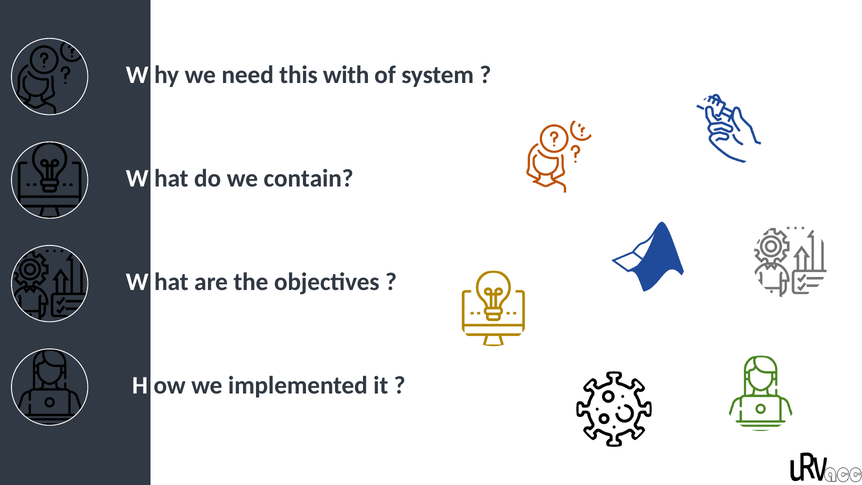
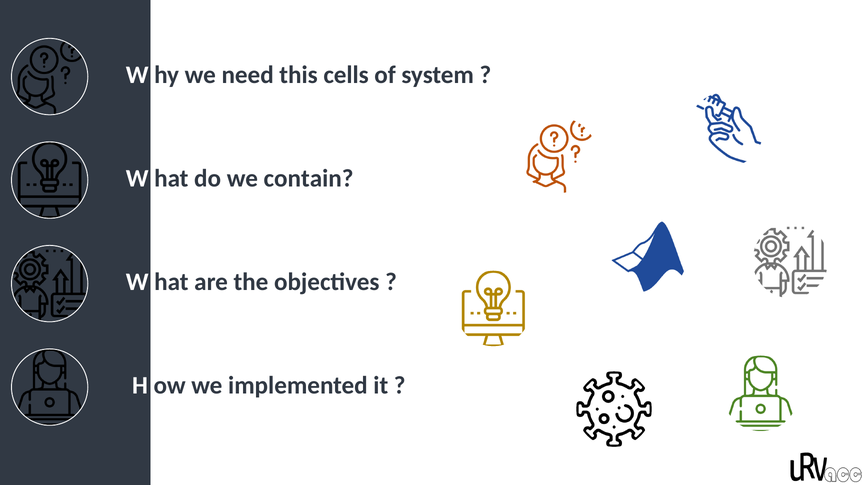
with: with -> cells
